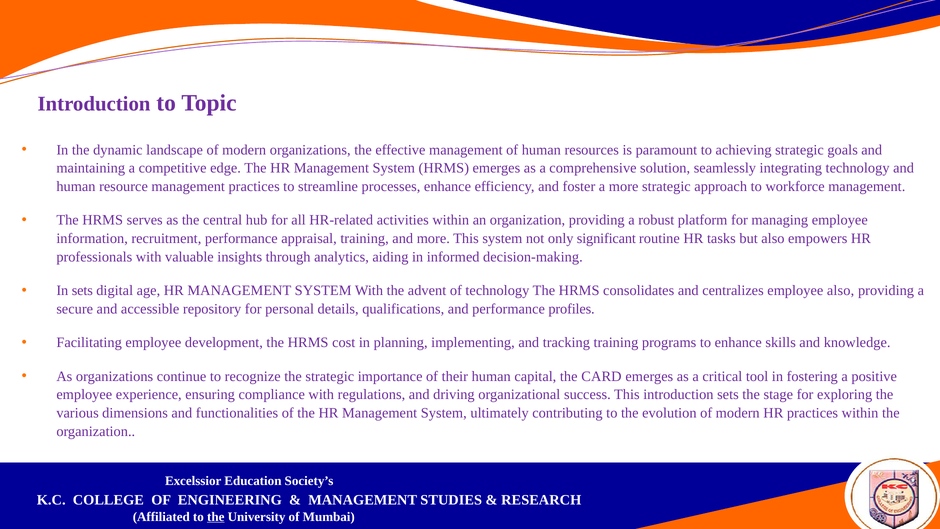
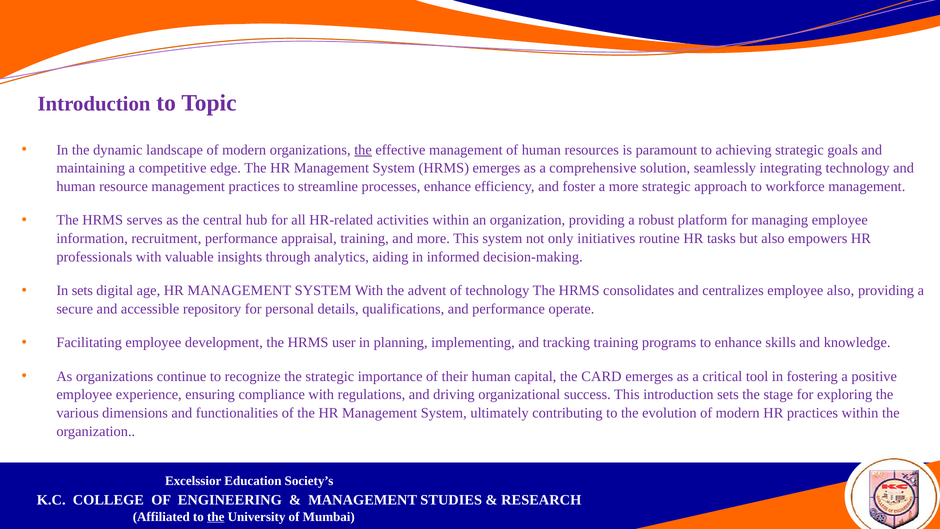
the at (363, 150) underline: none -> present
significant: significant -> initiatives
profiles: profiles -> operate
cost: cost -> user
